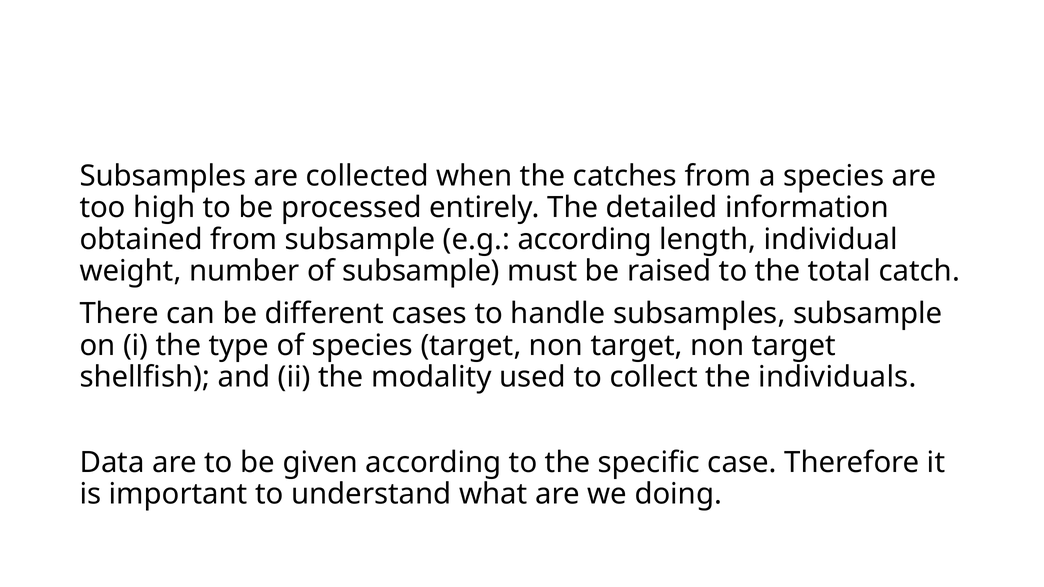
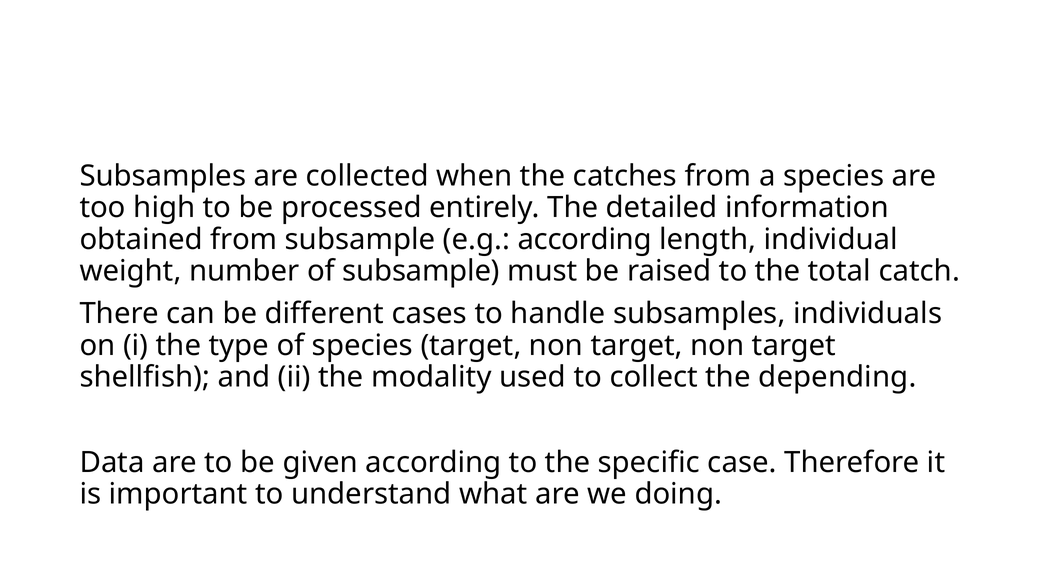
subsamples subsample: subsample -> individuals
individuals: individuals -> depending
